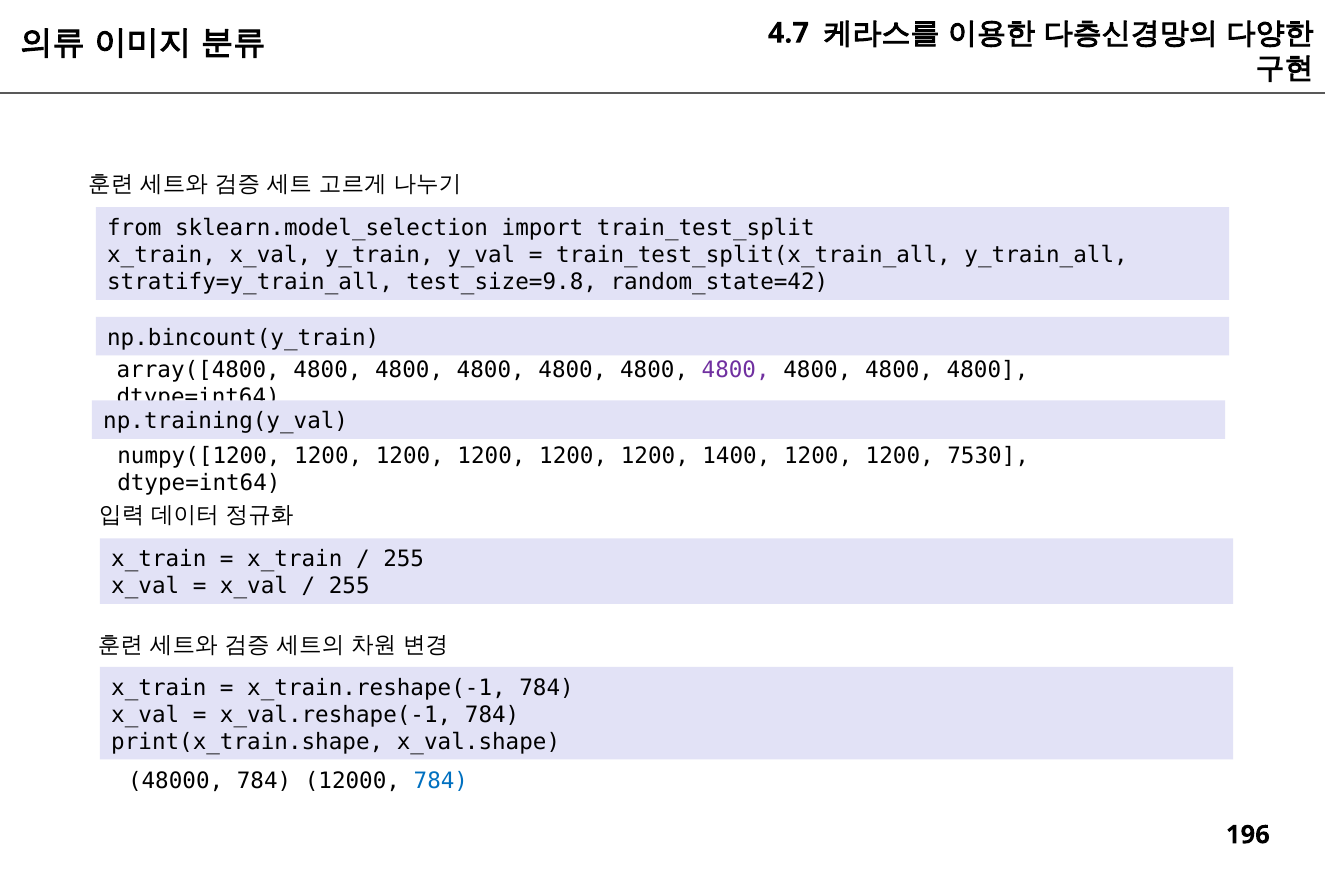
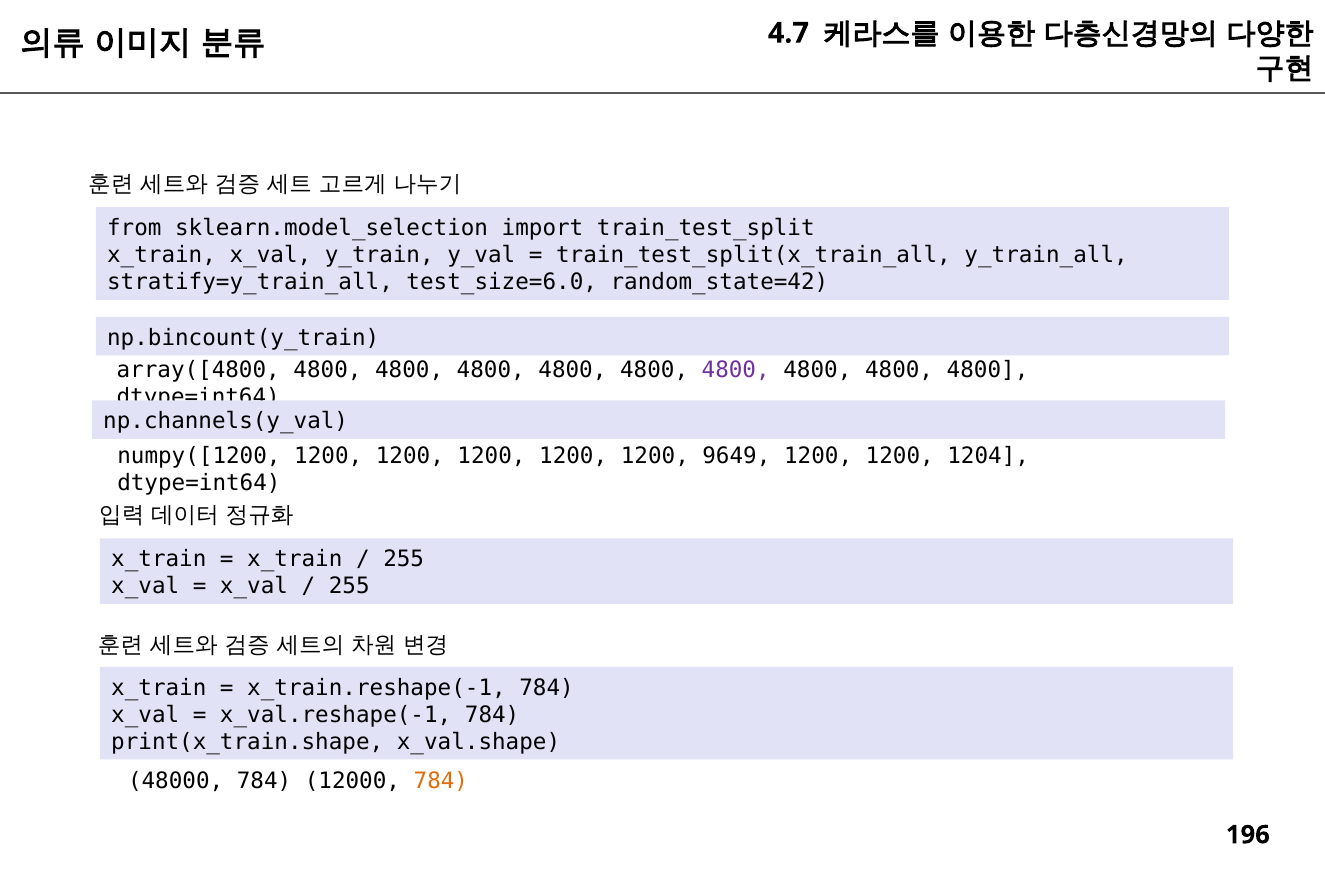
test_size=9.8: test_size=9.8 -> test_size=6.0
np.training(y_val: np.training(y_val -> np.channels(y_val
1400: 1400 -> 9649
7530: 7530 -> 1204
784 at (441, 782) colour: blue -> orange
